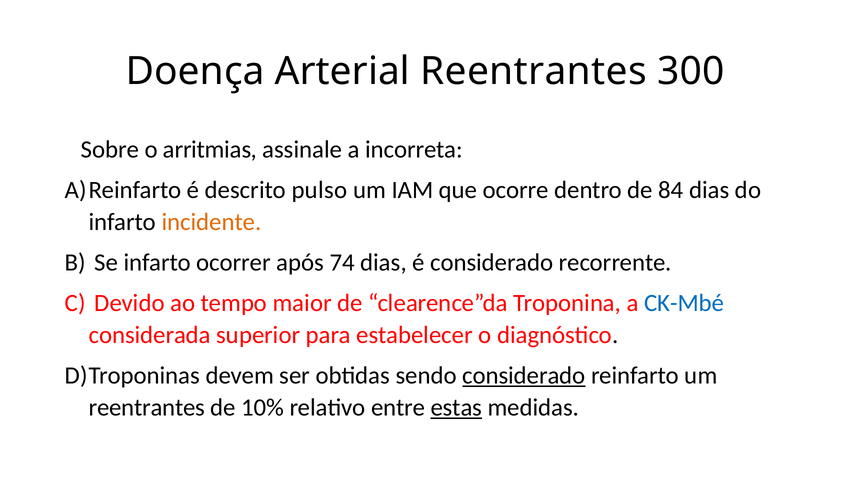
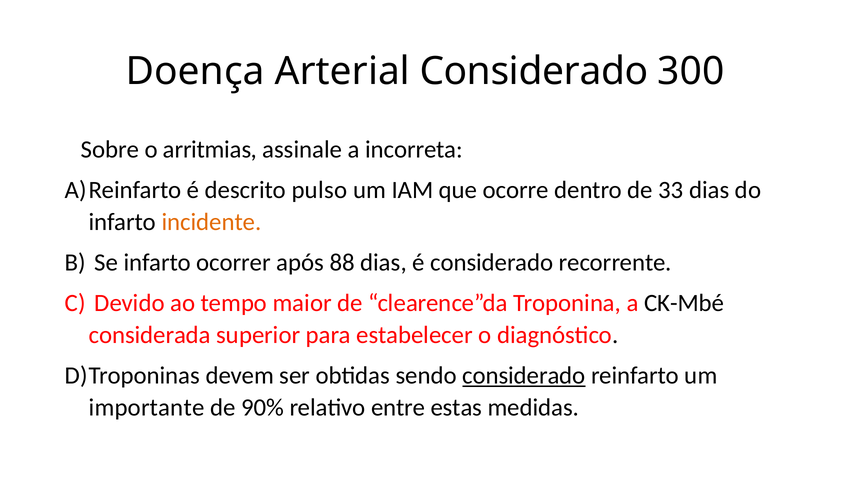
Arterial Reentrantes: Reentrantes -> Considerado
84: 84 -> 33
74: 74 -> 88
CK-Mbé colour: blue -> black
reentrantes at (147, 407): reentrantes -> importante
10%: 10% -> 90%
estas underline: present -> none
